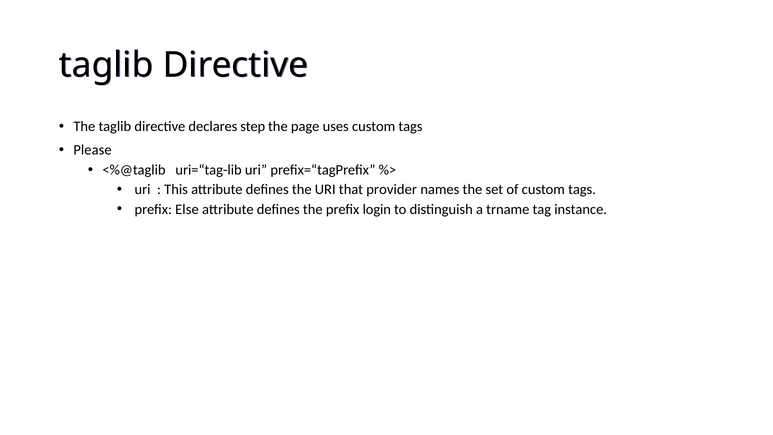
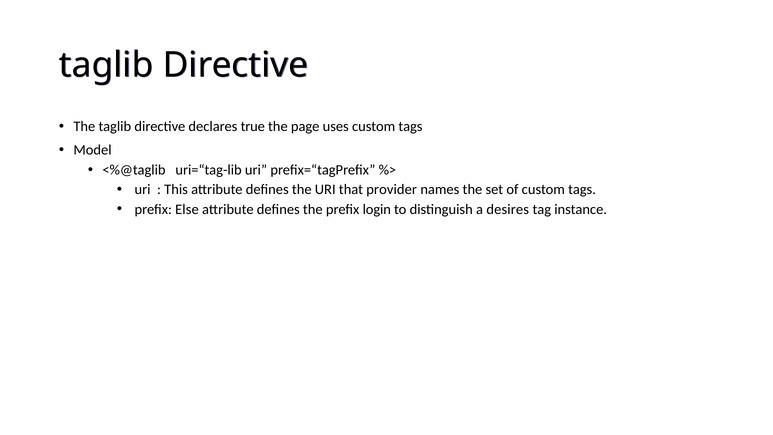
step: step -> true
Please: Please -> Model
trname: trname -> desires
